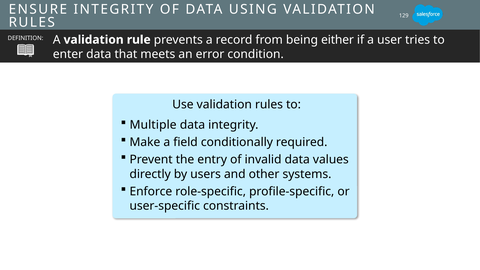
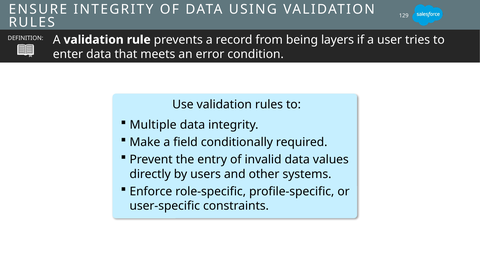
either: either -> layers
